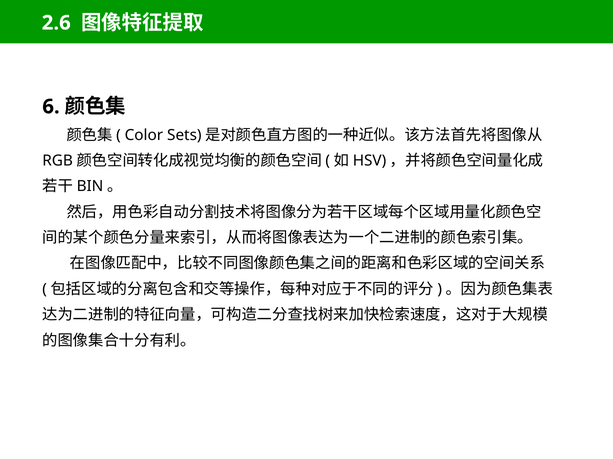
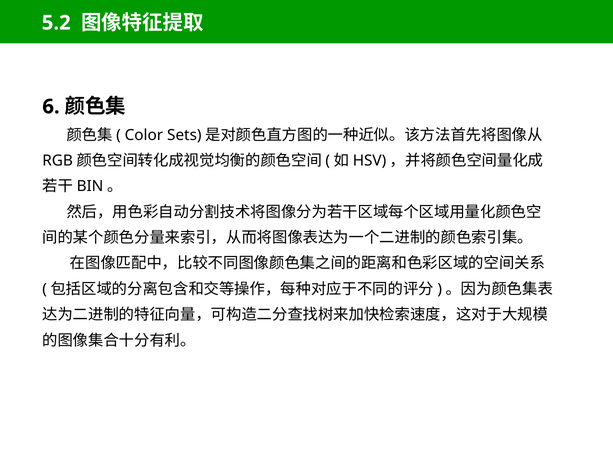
2.6: 2.6 -> 5.2
